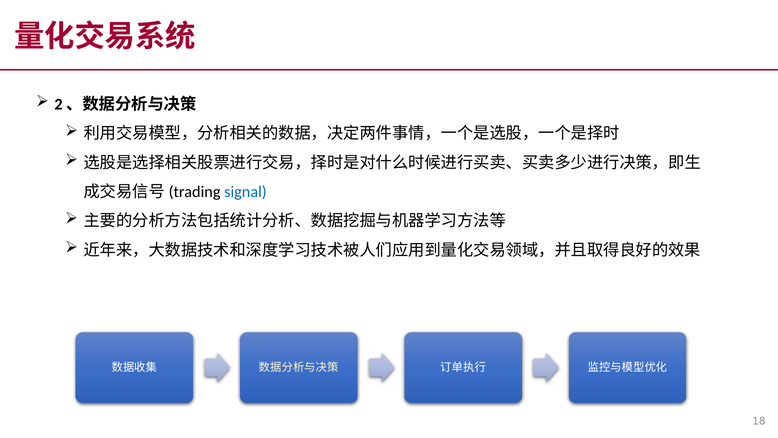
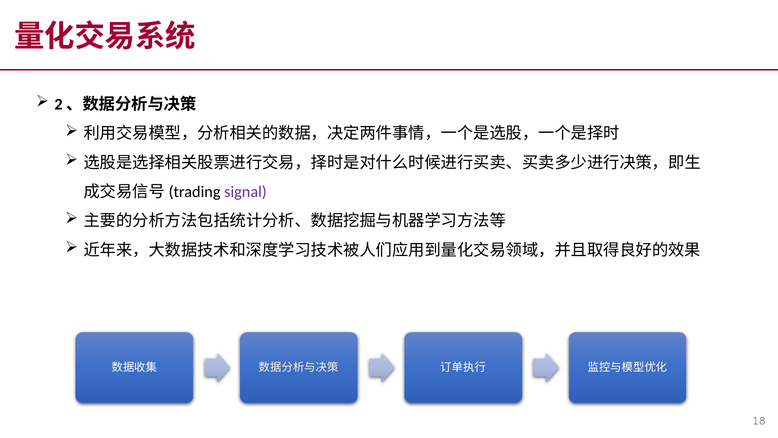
signal colour: blue -> purple
